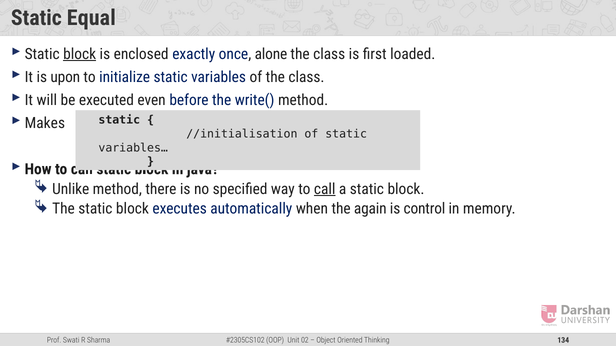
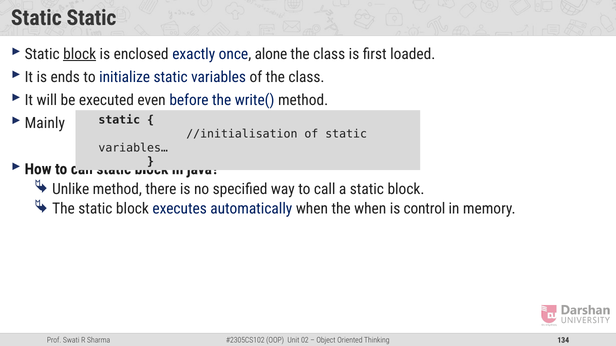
Static Equal: Equal -> Static
upon: upon -> ends
Makes: Makes -> Mainly
call at (325, 189) underline: present -> none
the again: again -> when
